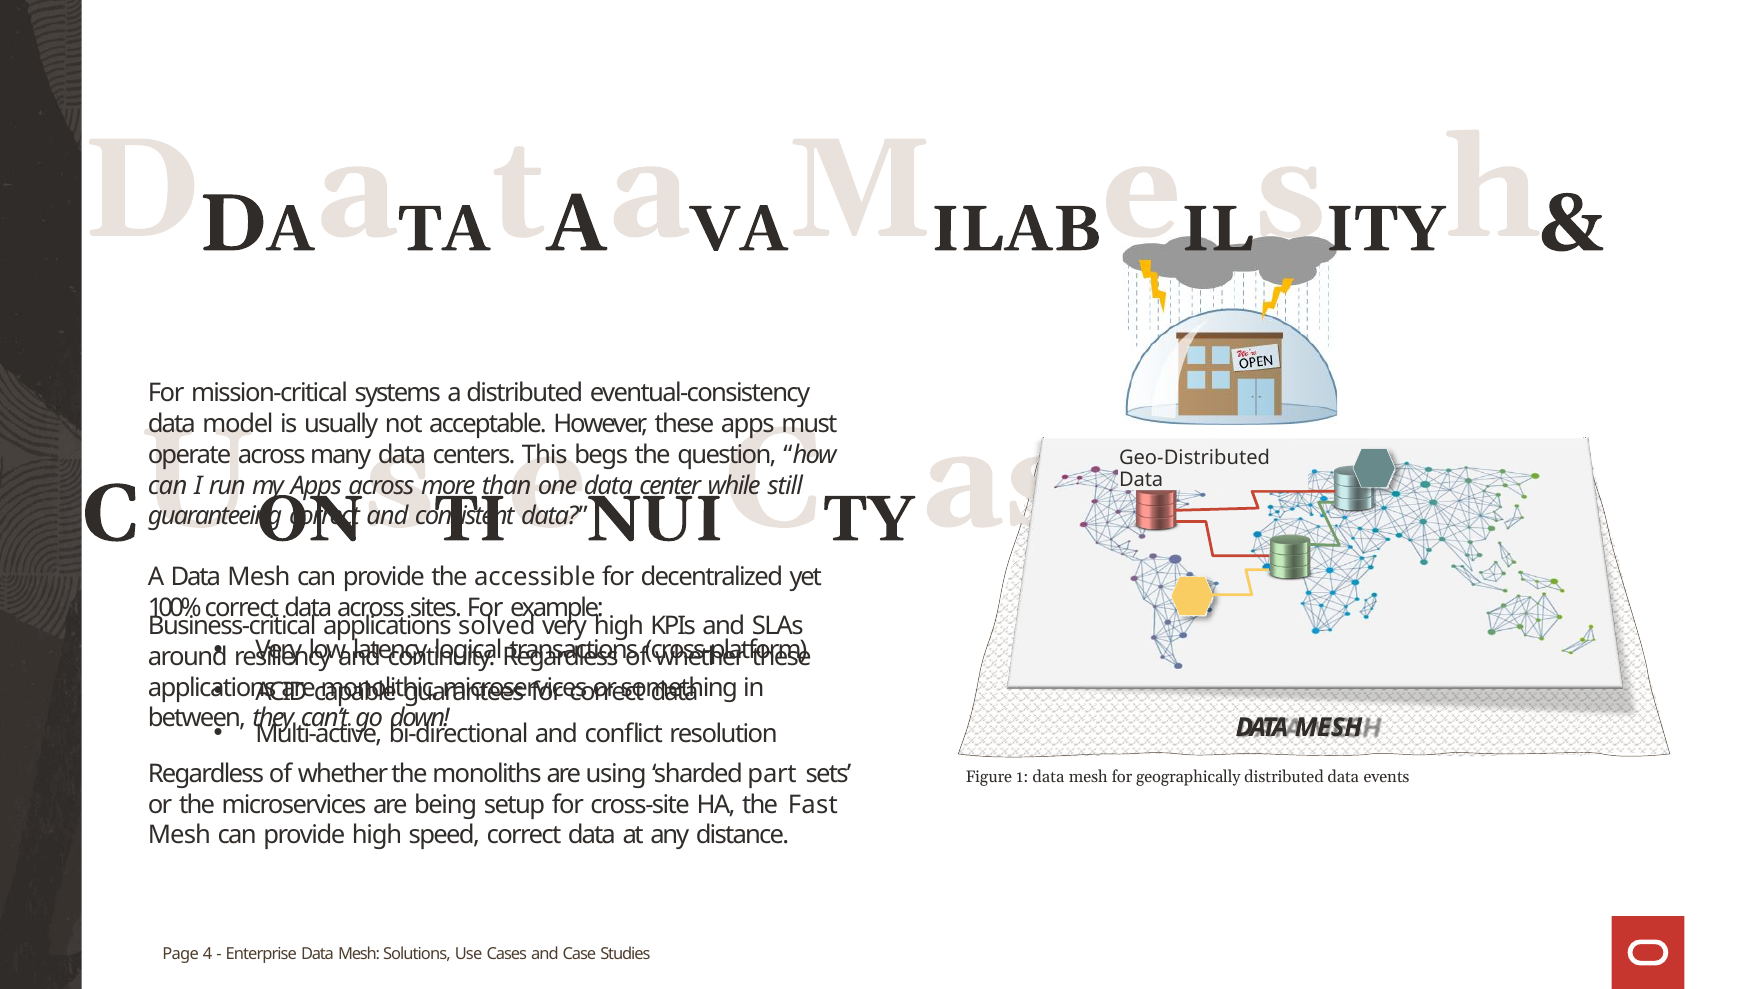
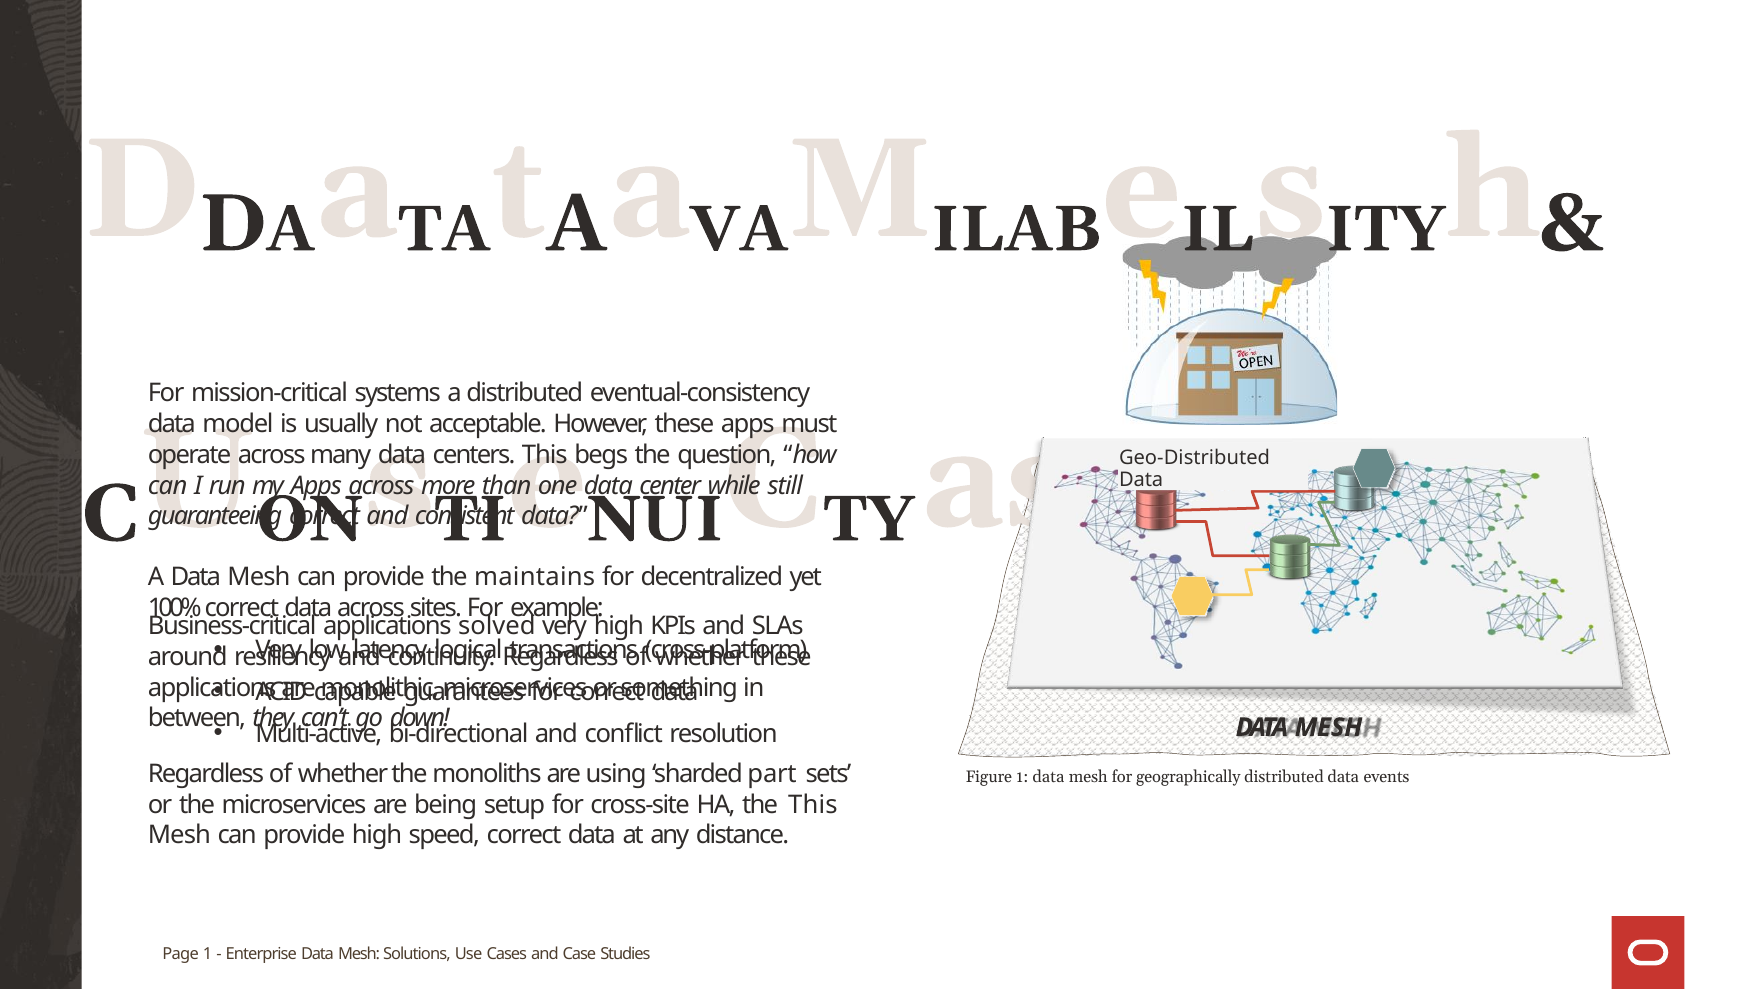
accessible: accessible -> maintains
the Fast: Fast -> This
Page 4: 4 -> 1
